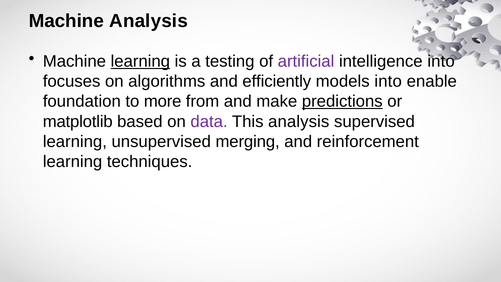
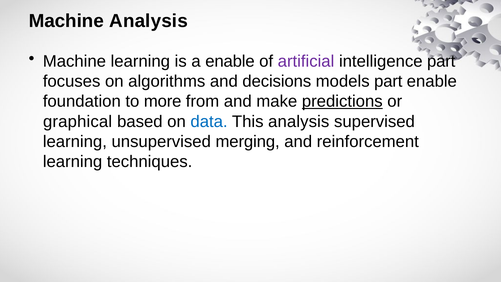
learning at (140, 61) underline: present -> none
a testing: testing -> enable
intelligence into: into -> part
efficiently: efficiently -> decisions
models into: into -> part
matplotlib: matplotlib -> graphical
data colour: purple -> blue
